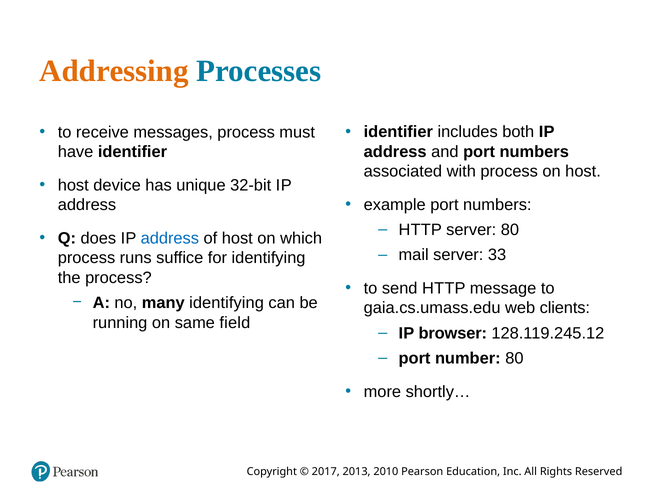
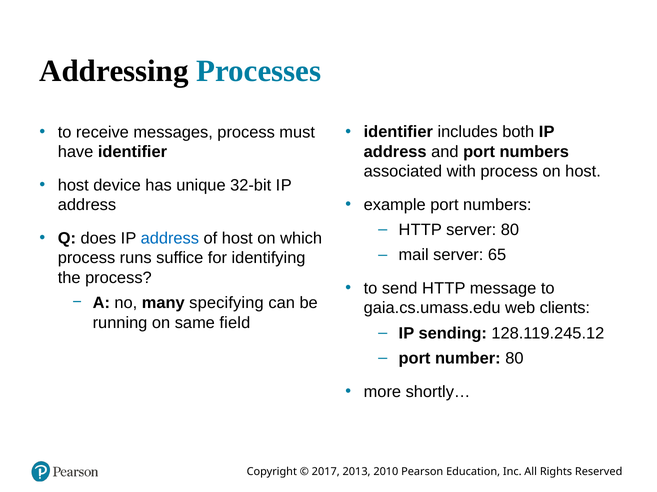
Addressing colour: orange -> black
33: 33 -> 65
many identifying: identifying -> specifying
browser: browser -> sending
